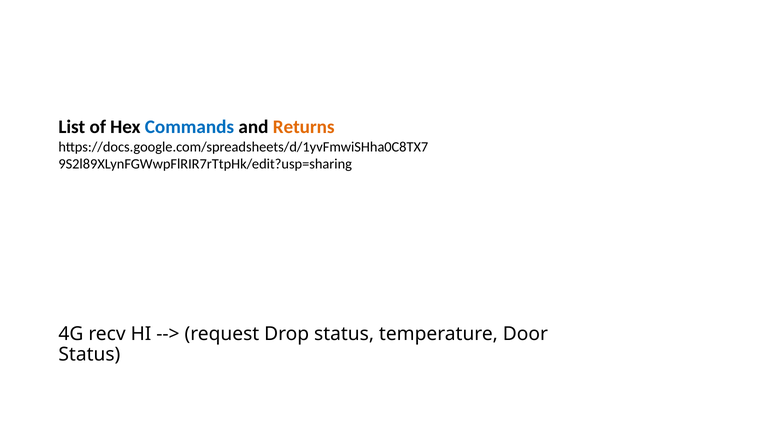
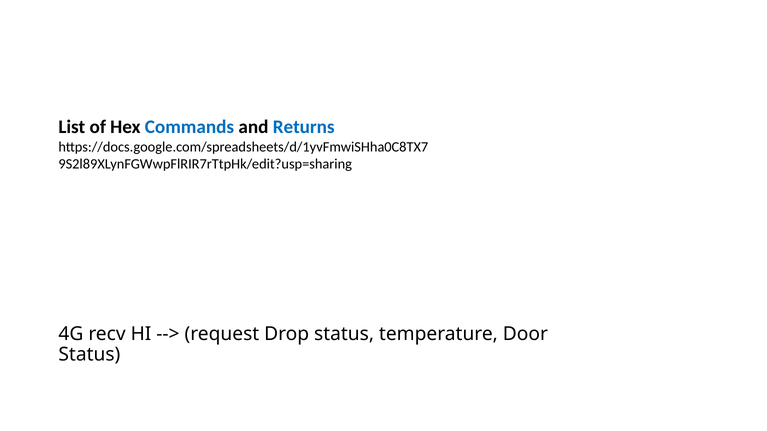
Returns colour: orange -> blue
